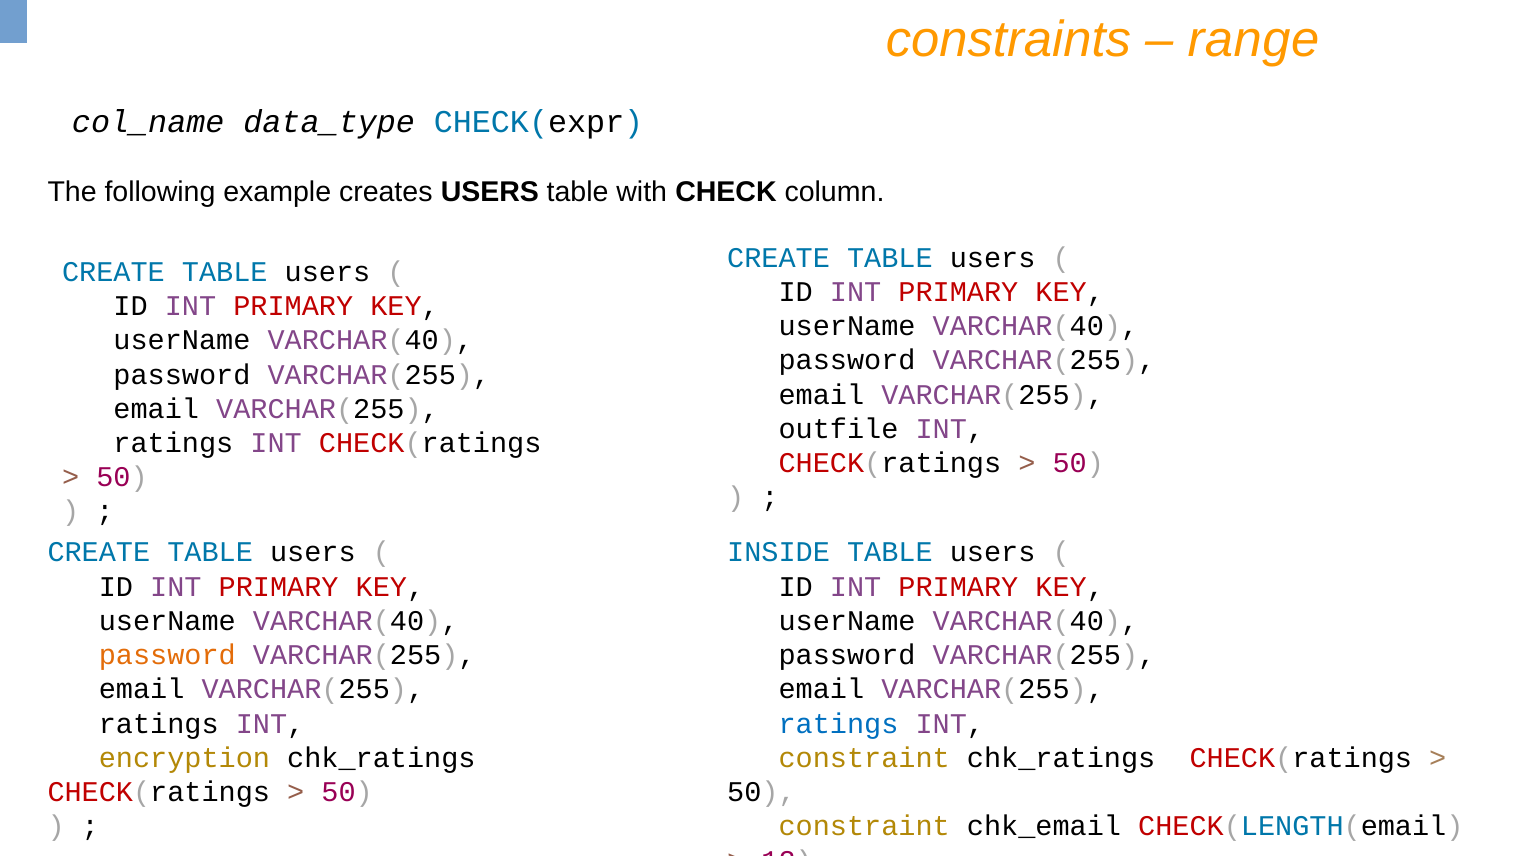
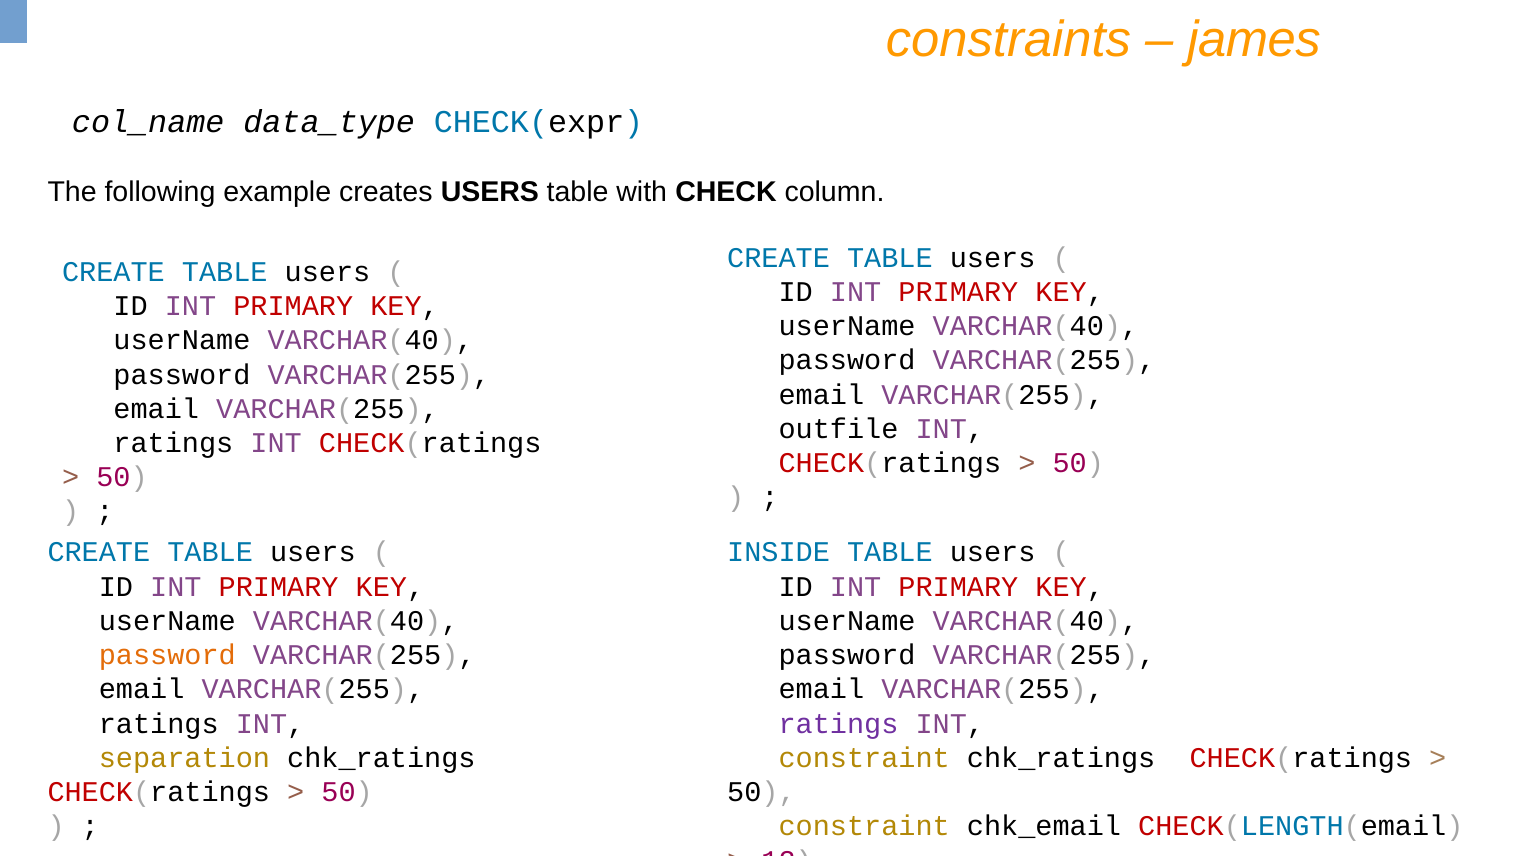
range: range -> james
ratings at (839, 724) colour: blue -> purple
encryption: encryption -> separation
